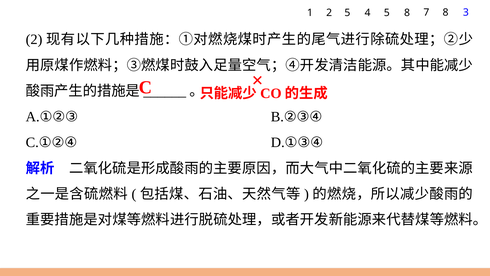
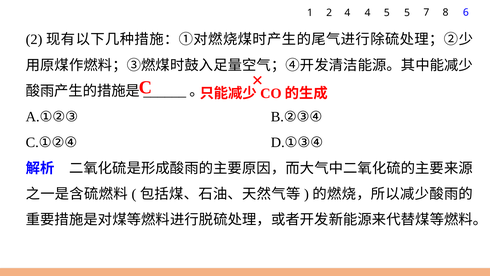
2 5: 5 -> 4
5 8: 8 -> 5
3: 3 -> 6
